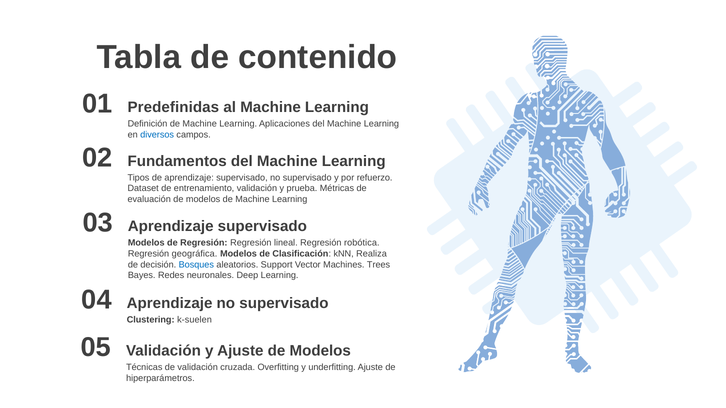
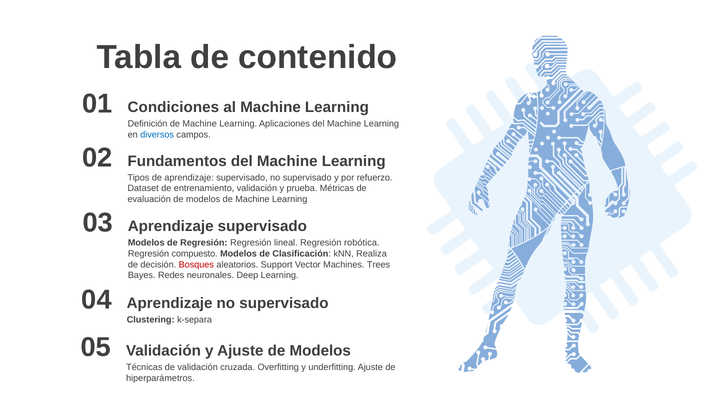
Predefinidas: Predefinidas -> Condiciones
geográfica: geográfica -> compuesto
Bosques colour: blue -> red
k-suelen: k-suelen -> k-separa
